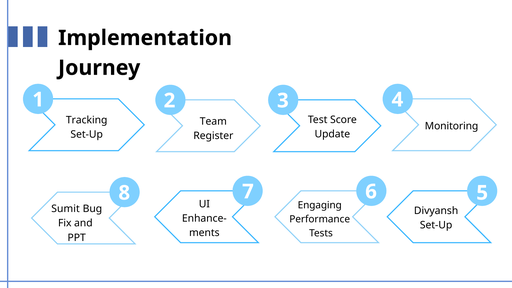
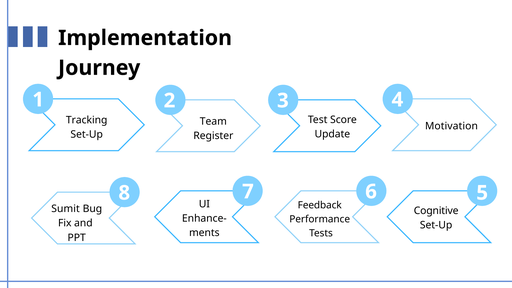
Monitoring: Monitoring -> Motivation
Engaging: Engaging -> Feedback
Divyansh: Divyansh -> Cognitive
